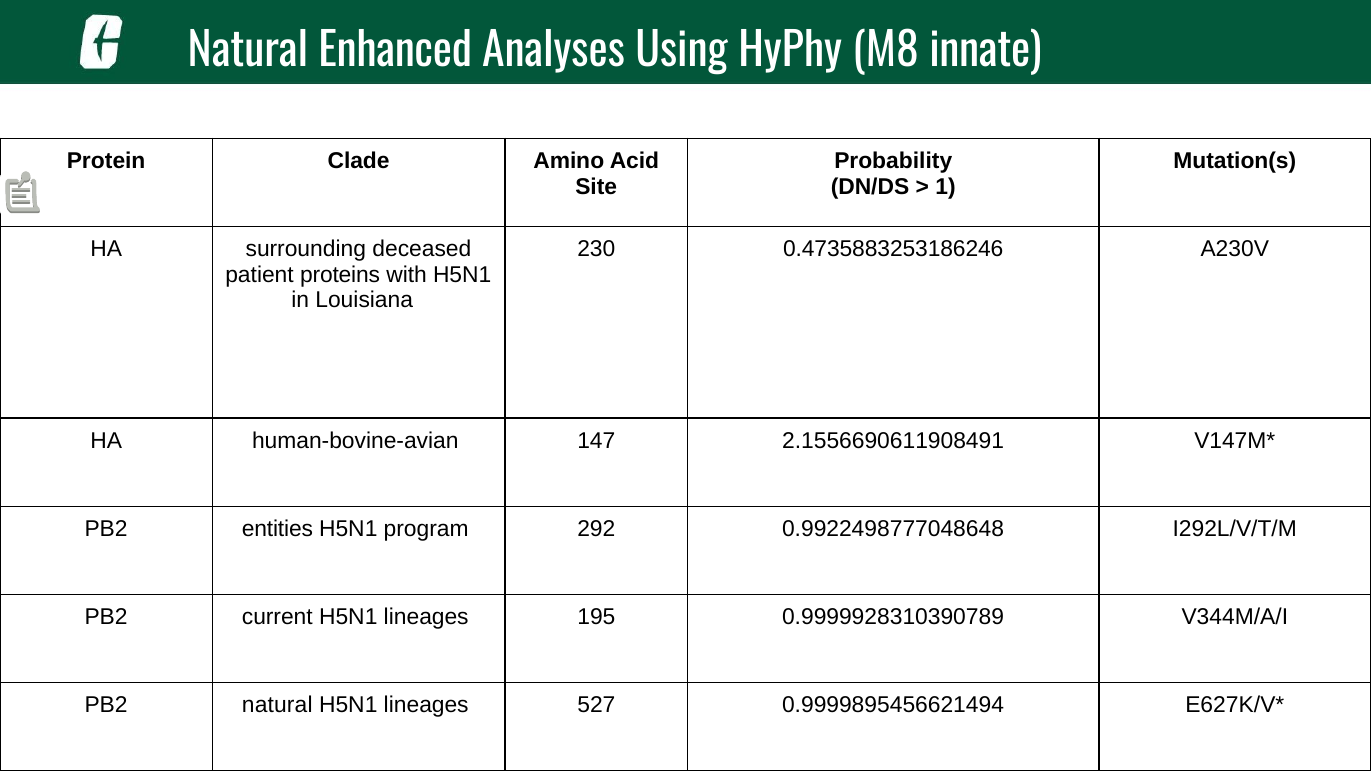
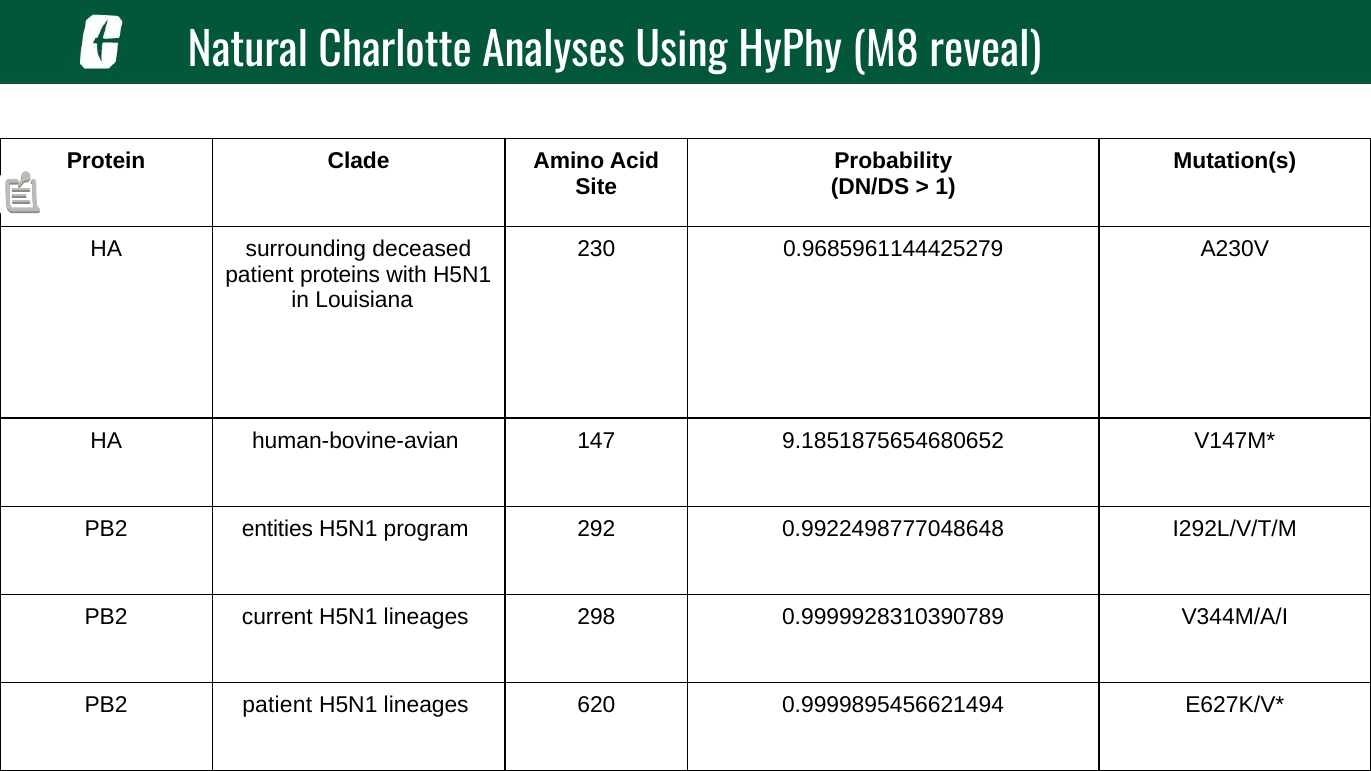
Enhanced: Enhanced -> Charlotte
innate: innate -> reveal
0.4735883253186246: 0.4735883253186246 -> 0.9685961144425279
2.1556690611908491: 2.1556690611908491 -> 9.1851875654680652
195: 195 -> 298
PB2 natural: natural -> patient
527: 527 -> 620
